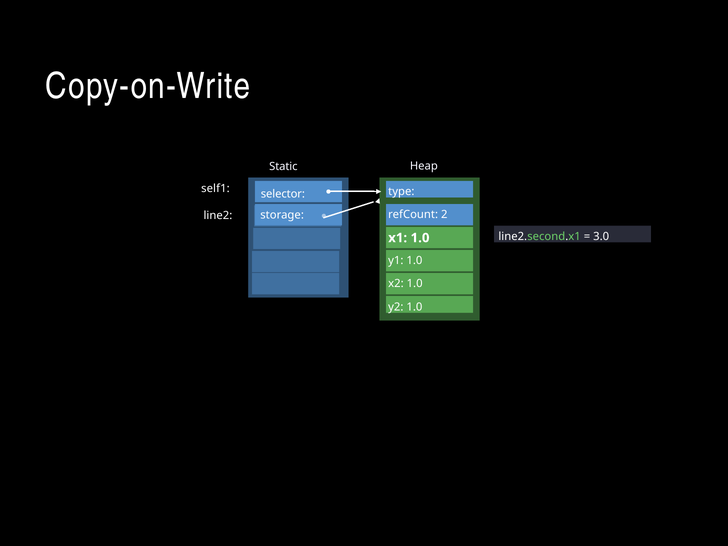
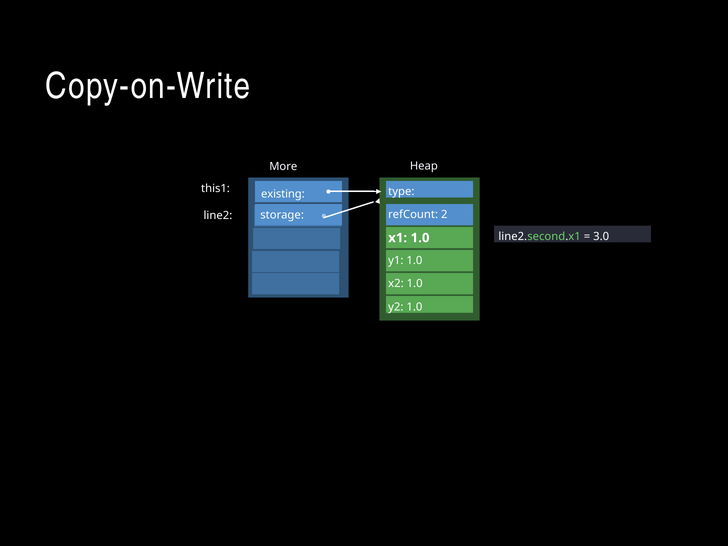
Static: Static -> More
self1: self1 -> this1
selector: selector -> existing
